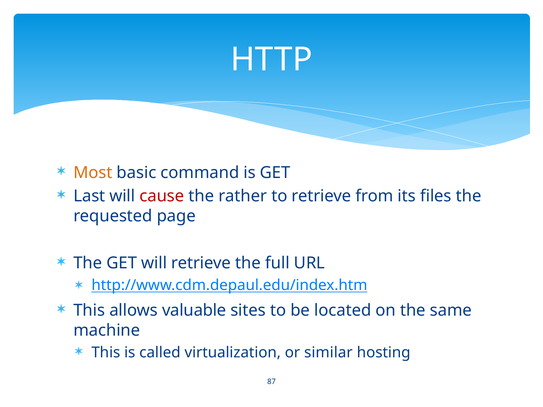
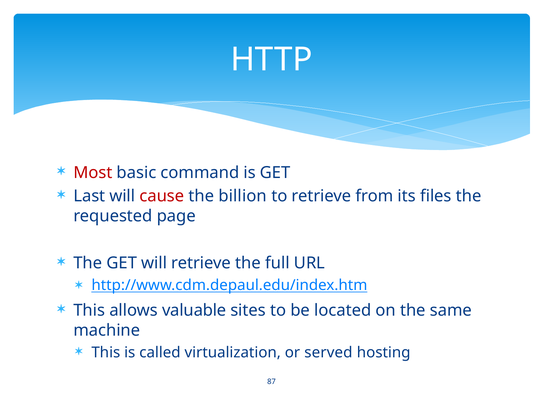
Most colour: orange -> red
rather: rather -> billion
similar: similar -> served
